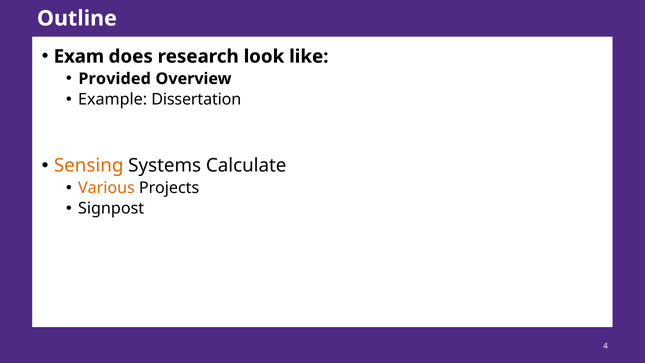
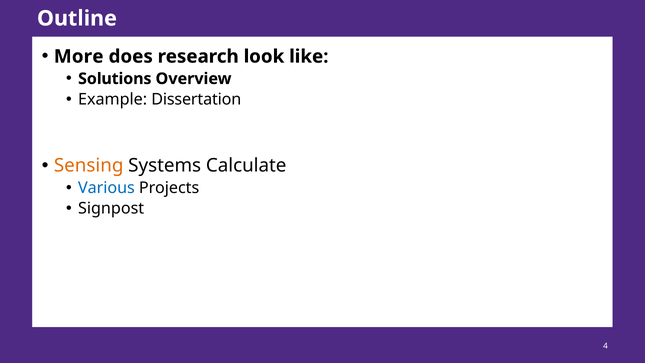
Exam: Exam -> More
Provided: Provided -> Solutions
Various colour: orange -> blue
